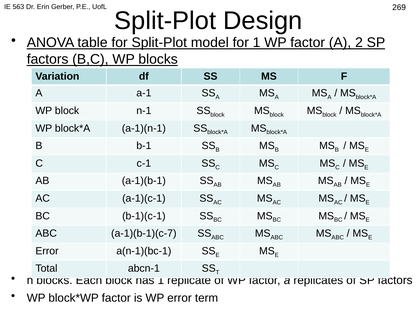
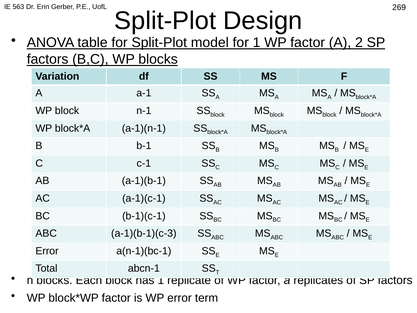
a-1)(b-1)(c-7: a-1)(b-1)(c-7 -> a-1)(b-1)(c-3
